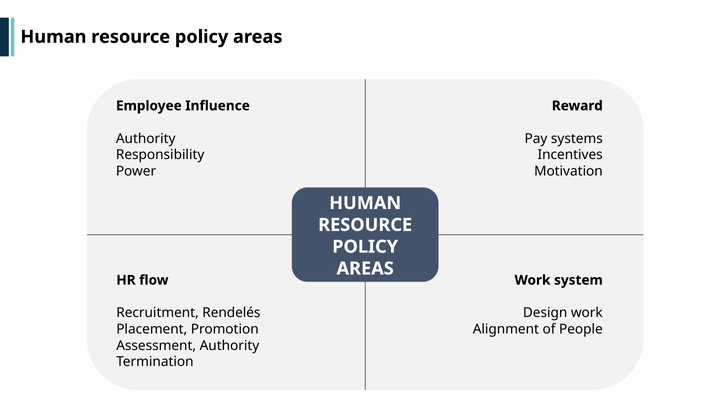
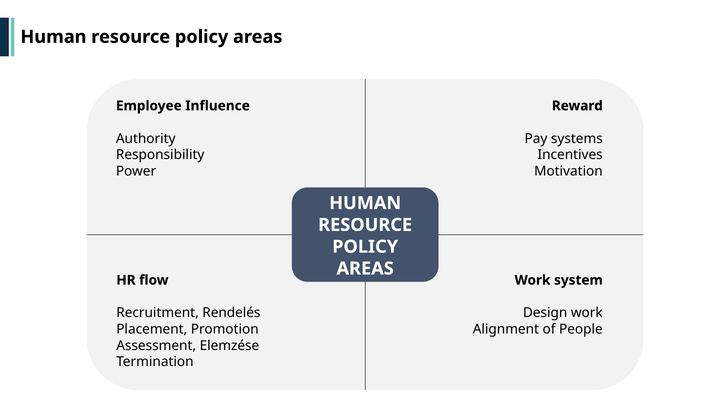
Assessment Authority: Authority -> Elemzése
